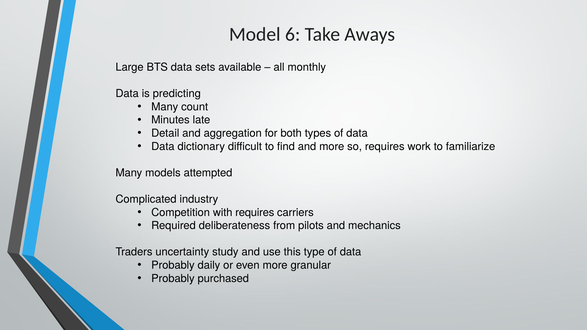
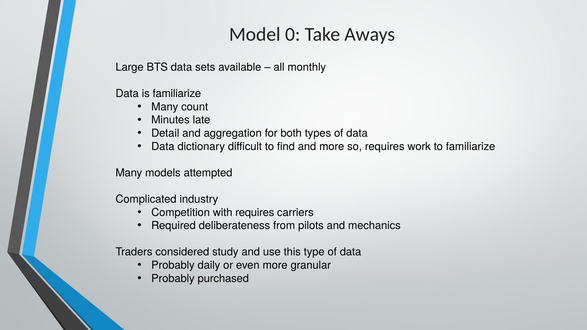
6: 6 -> 0
is predicting: predicting -> familiarize
uncertainty: uncertainty -> considered
